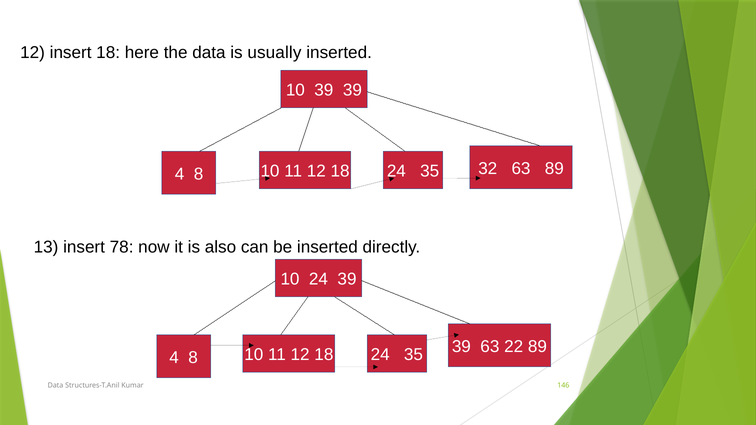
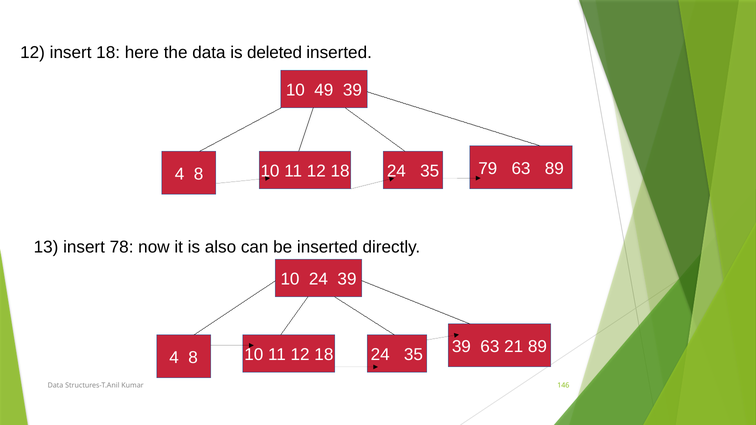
usually: usually -> deleted
10 39: 39 -> 49
32: 32 -> 79
22: 22 -> 21
